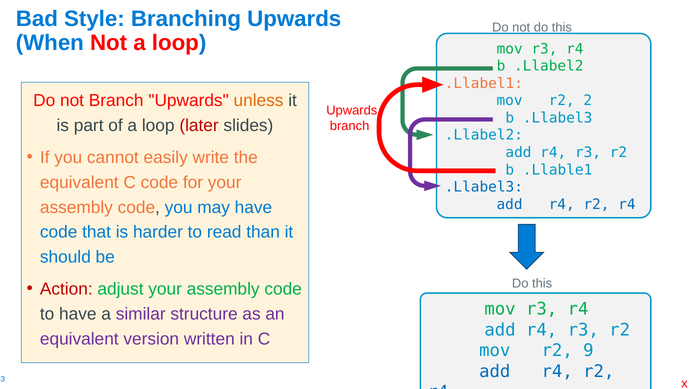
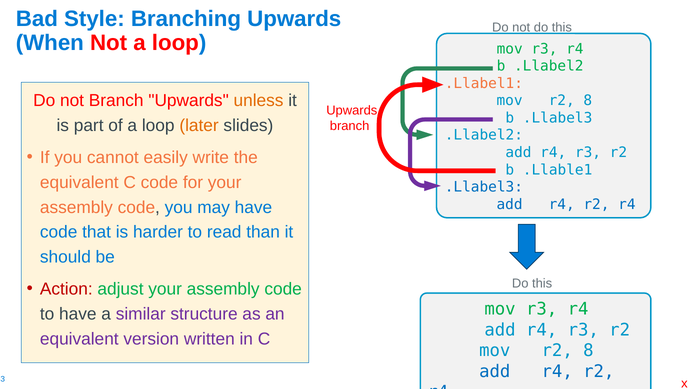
2 at (588, 101): 2 -> 8
later colour: red -> orange
9 at (588, 350): 9 -> 8
